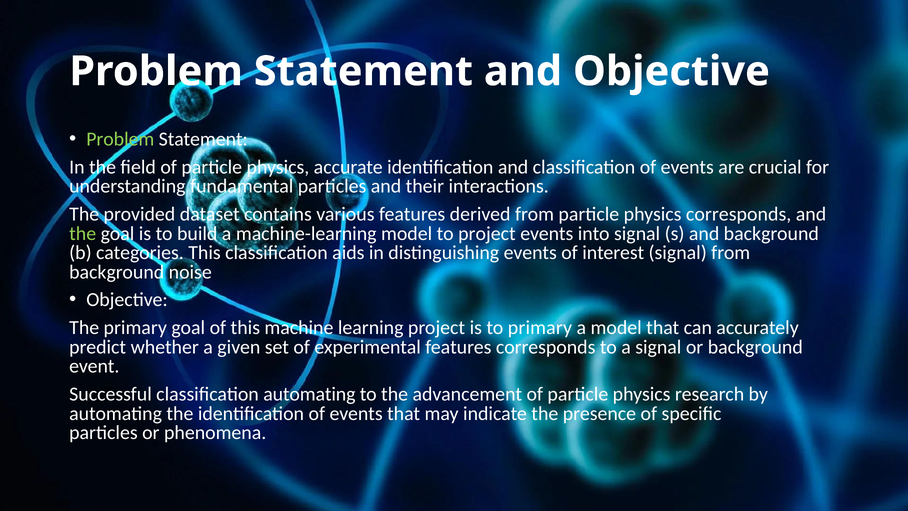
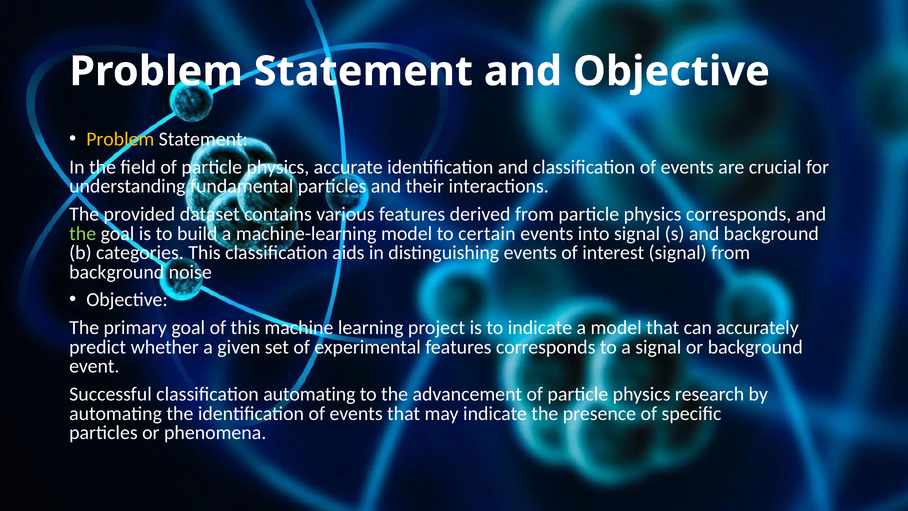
Problem at (120, 139) colour: light green -> yellow
to project: project -> certain
to primary: primary -> indicate
